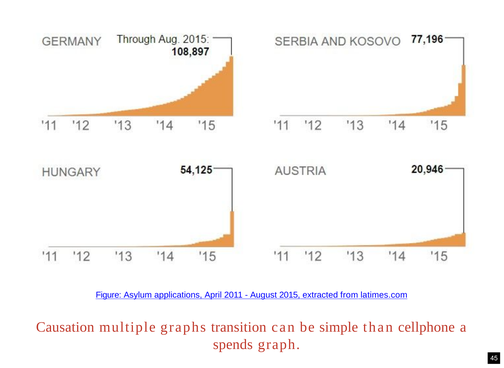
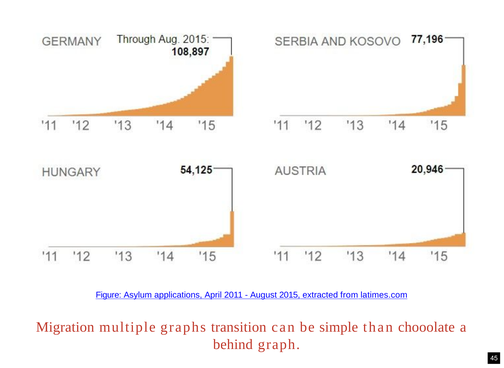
Causation: Causation -> Migration
cellphone: cellphone -> chooolate
spends: spends -> behind
